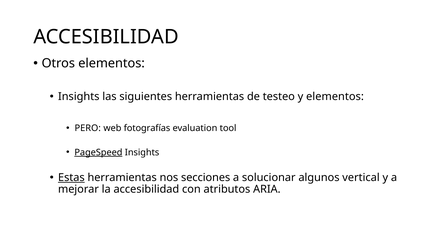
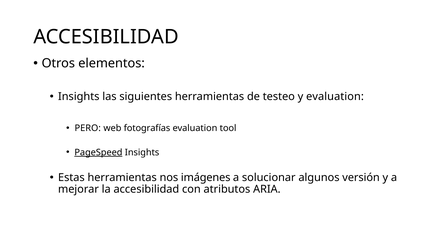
y elementos: elementos -> evaluation
Estas underline: present -> none
secciones: secciones -> imágenes
vertical: vertical -> versión
